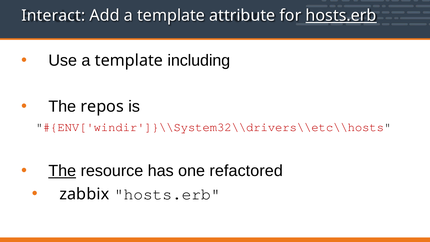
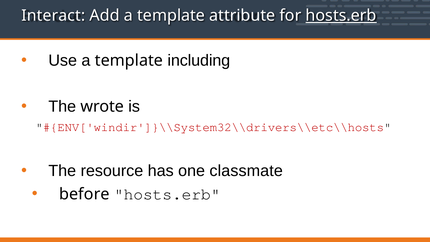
repos: repos -> wrote
The at (62, 171) underline: present -> none
refactored: refactored -> classmate
zabbix: zabbix -> before
